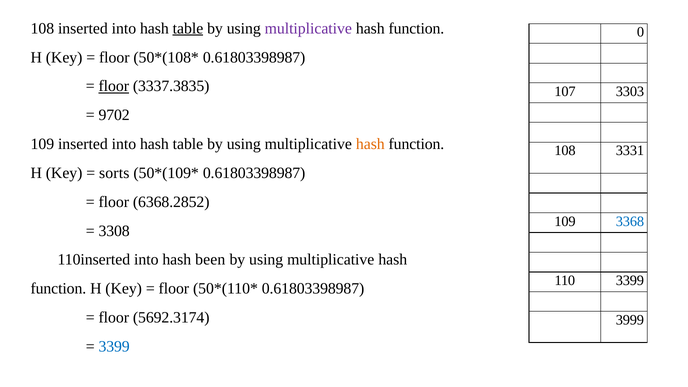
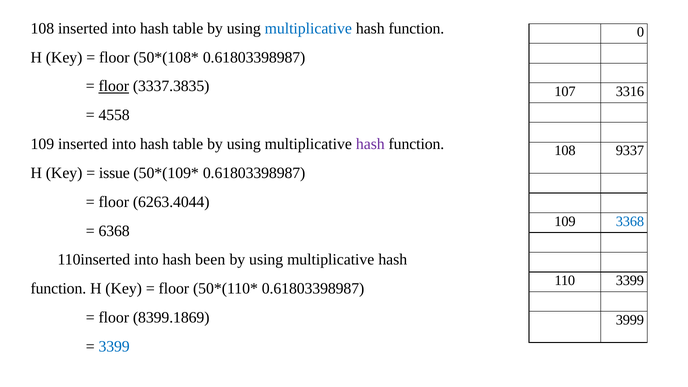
table at (188, 28) underline: present -> none
multiplicative at (308, 28) colour: purple -> blue
3303: 3303 -> 3316
9702: 9702 -> 4558
hash at (370, 144) colour: orange -> purple
3331: 3331 -> 9337
sorts: sorts -> issue
6368.2852: 6368.2852 -> 6263.4044
3308: 3308 -> 6368
5692.3174: 5692.3174 -> 8399.1869
